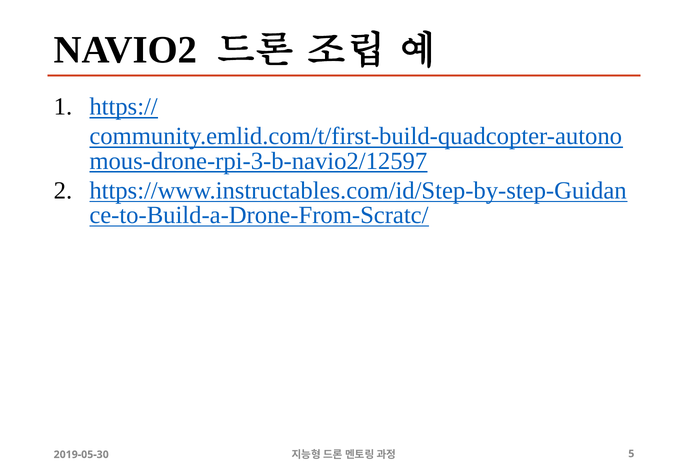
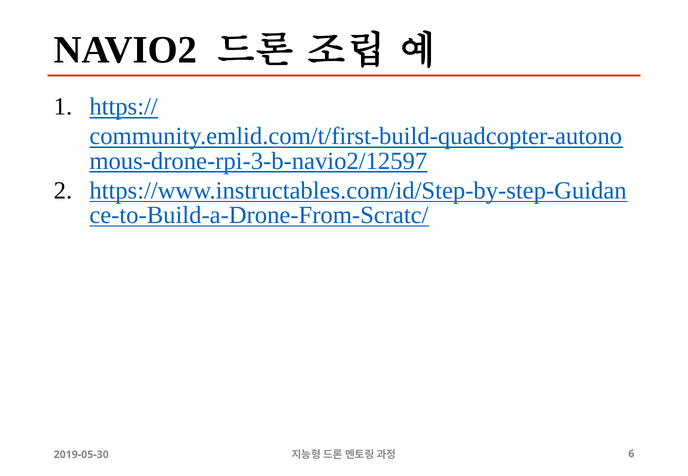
5: 5 -> 6
